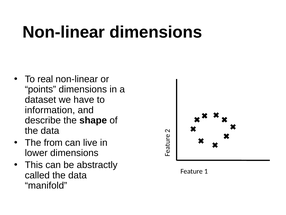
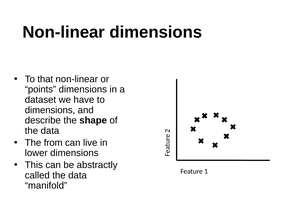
real: real -> that
information at (50, 110): information -> dimensions
